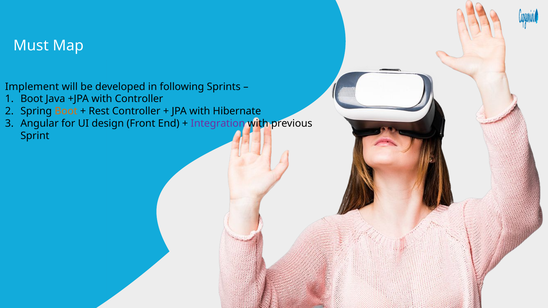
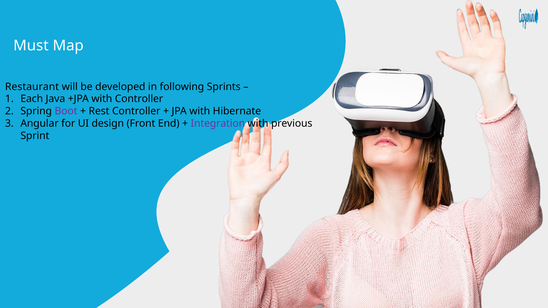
Implement: Implement -> Restaurant
Boot at (32, 99): Boot -> Each
Boot at (66, 111) colour: orange -> purple
